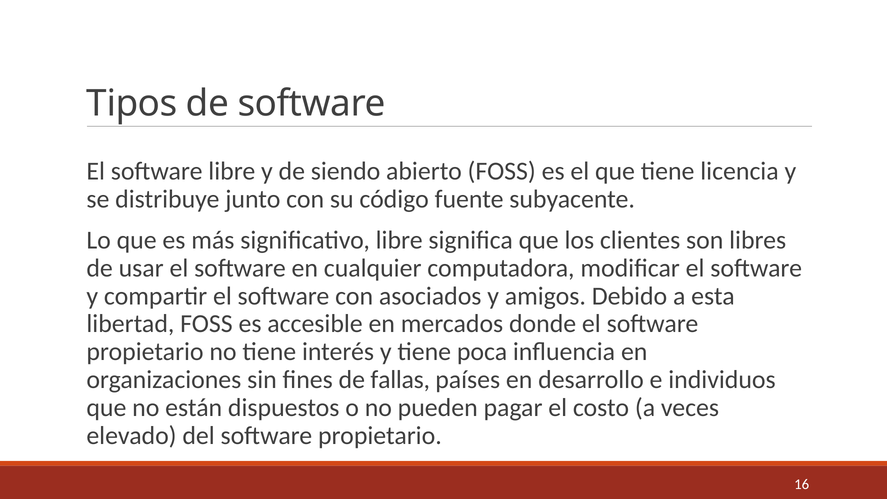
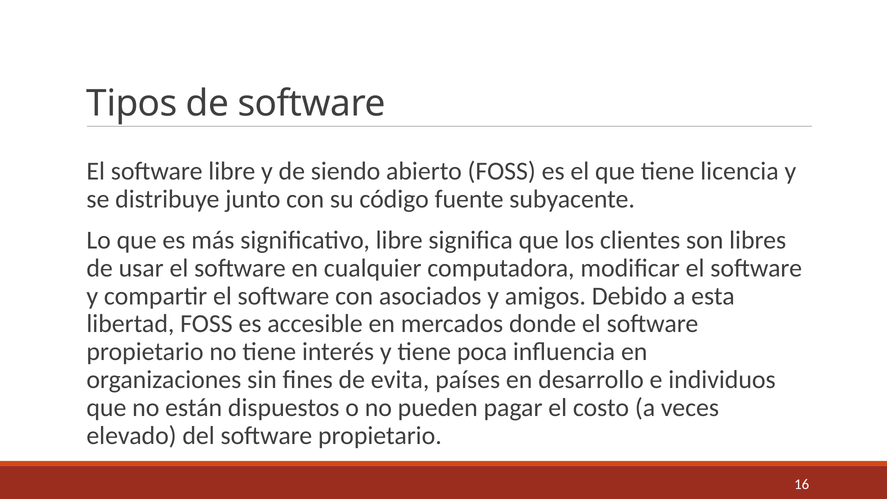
fallas: fallas -> evita
